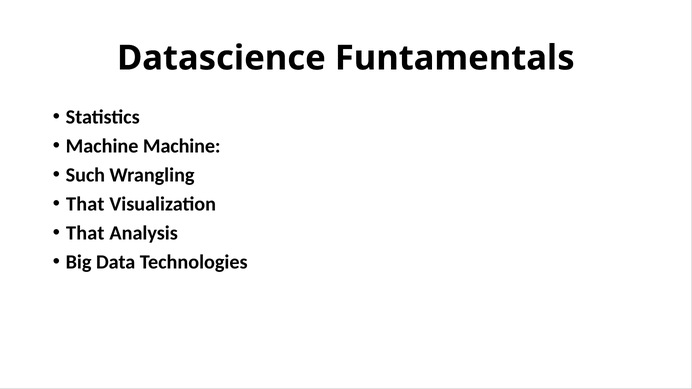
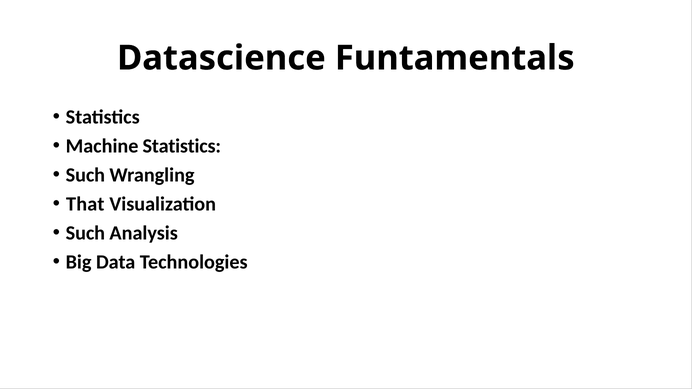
Machine Machine: Machine -> Statistics
That at (85, 233): That -> Such
